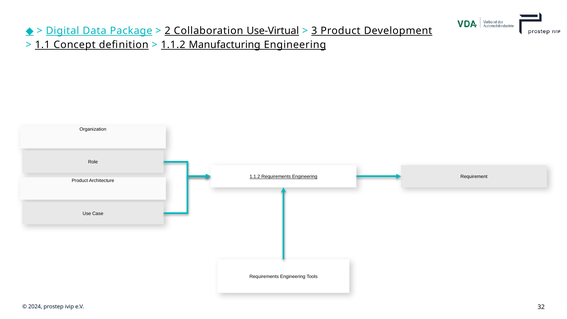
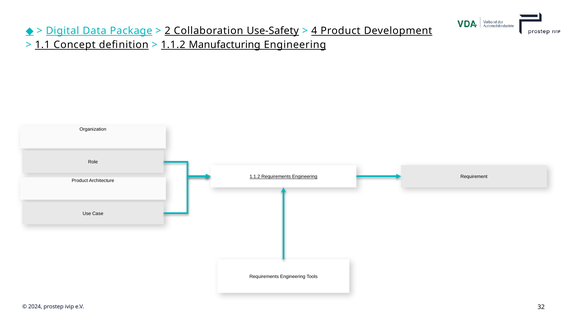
Use-Virtual: Use-Virtual -> Use-Safety
3: 3 -> 4
